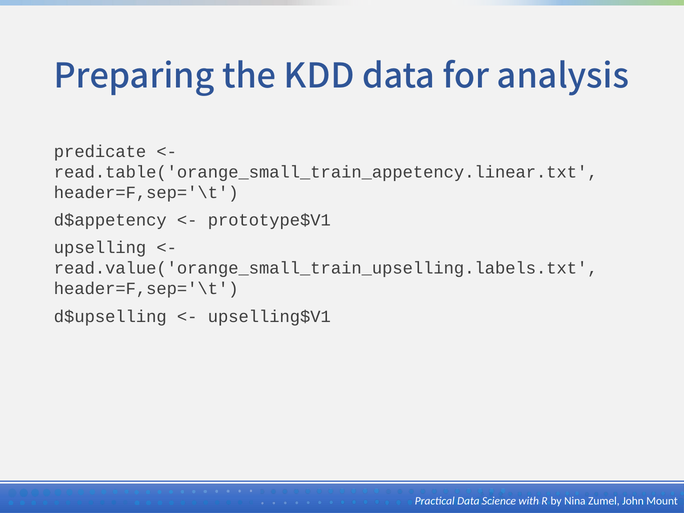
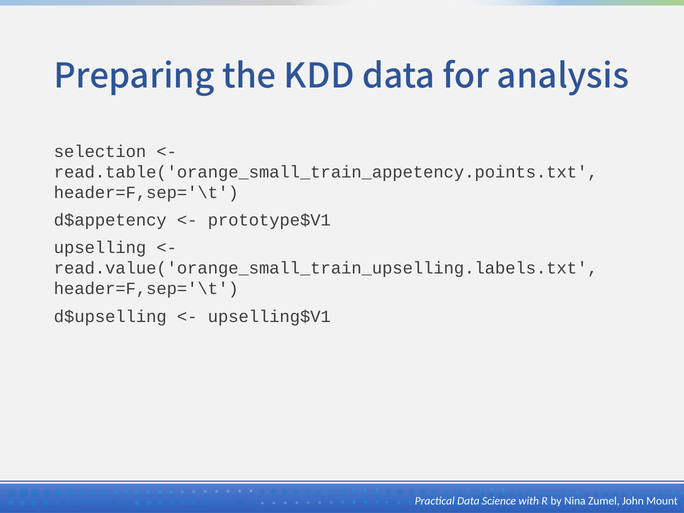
predicate: predicate -> selection
read.table('orange_small_train_appetency.linear.txt: read.table('orange_small_train_appetency.linear.txt -> read.table('orange_small_train_appetency.points.txt
